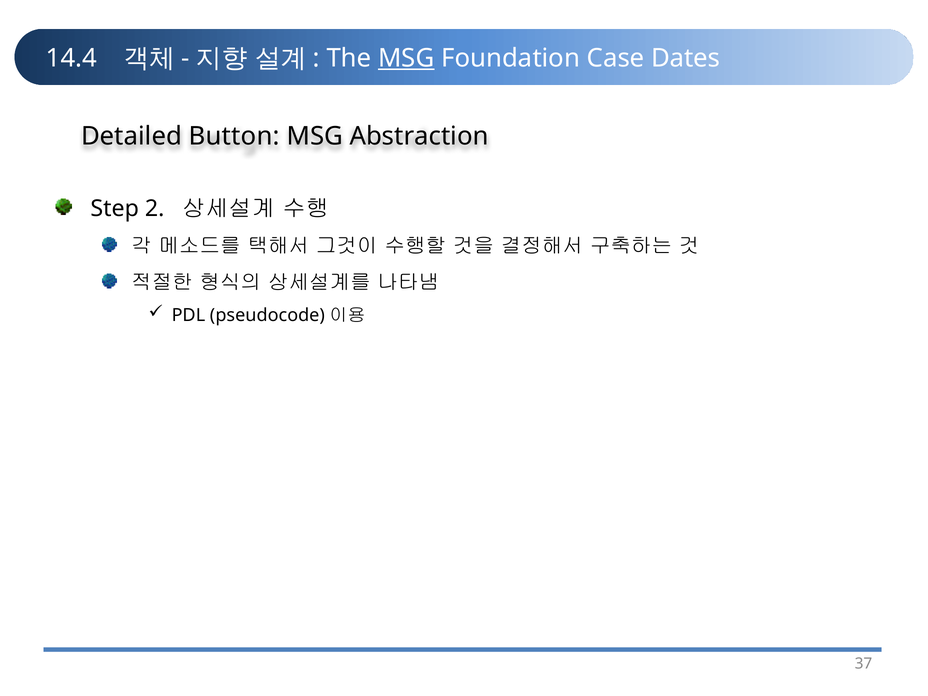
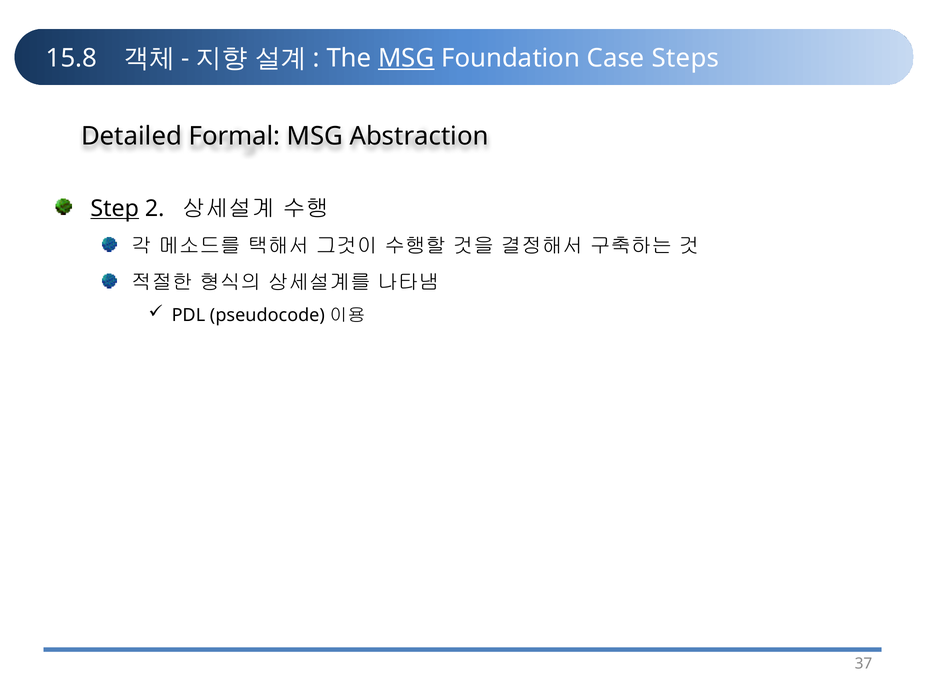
14.4: 14.4 -> 15.8
Dates: Dates -> Steps
Button: Button -> Formal
Step underline: none -> present
